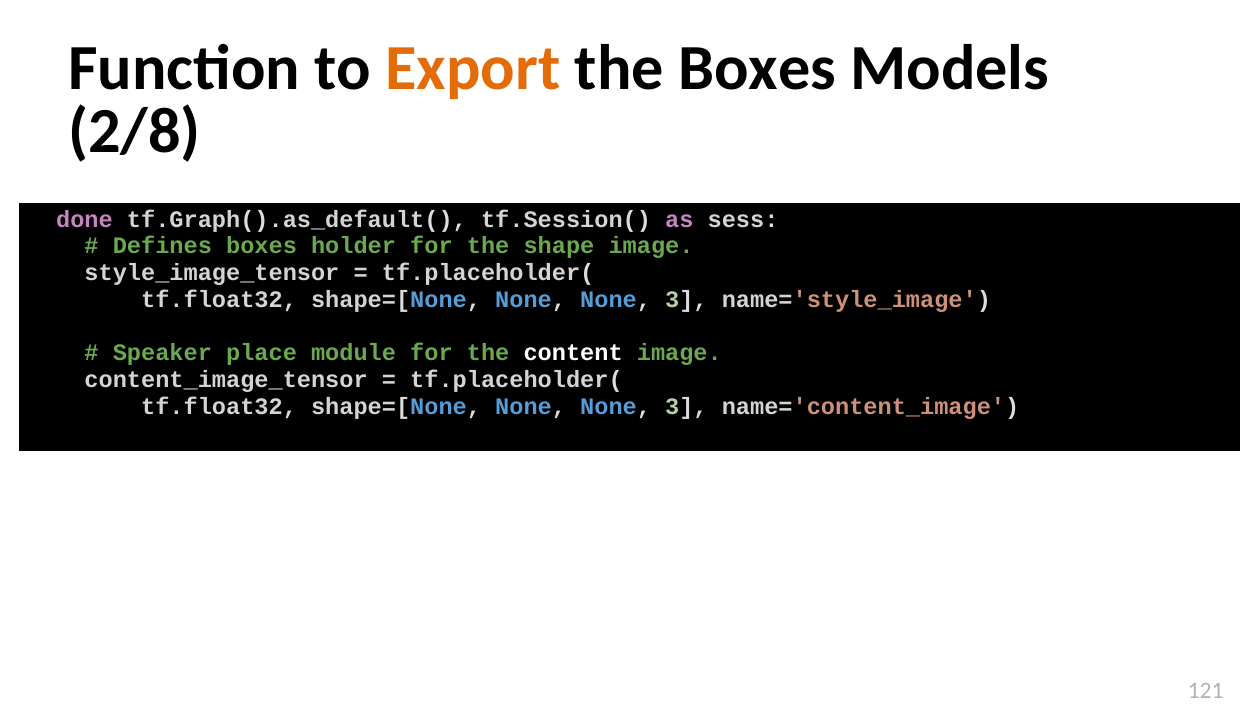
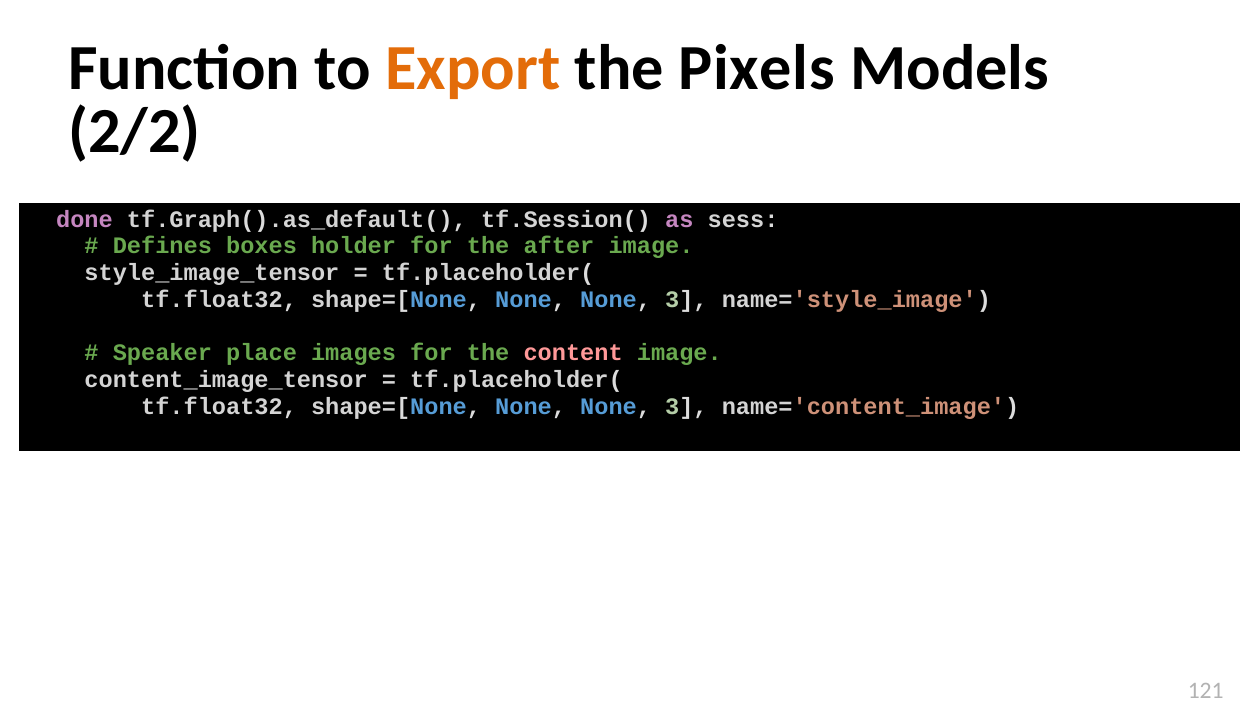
the Boxes: Boxes -> Pixels
2/8: 2/8 -> 2/2
shape: shape -> after
module: module -> images
content colour: white -> pink
